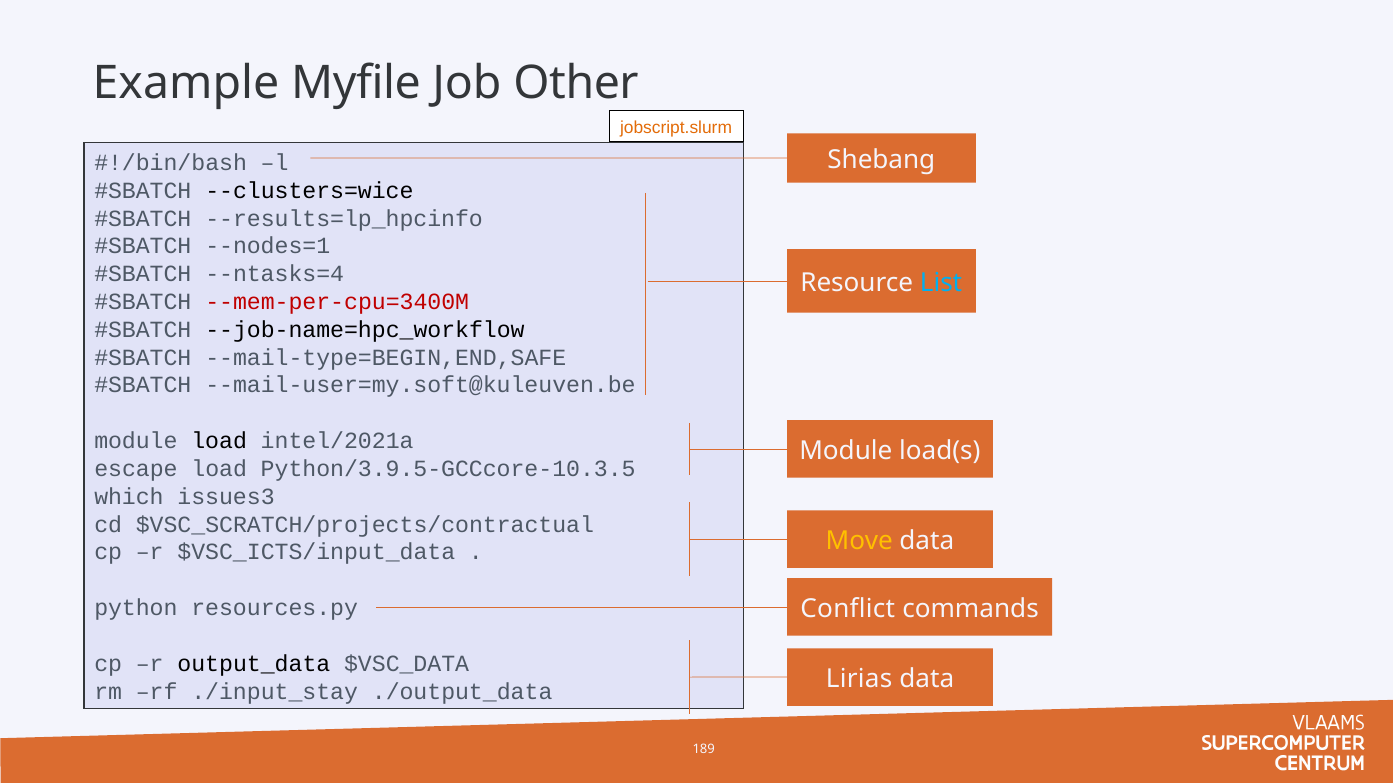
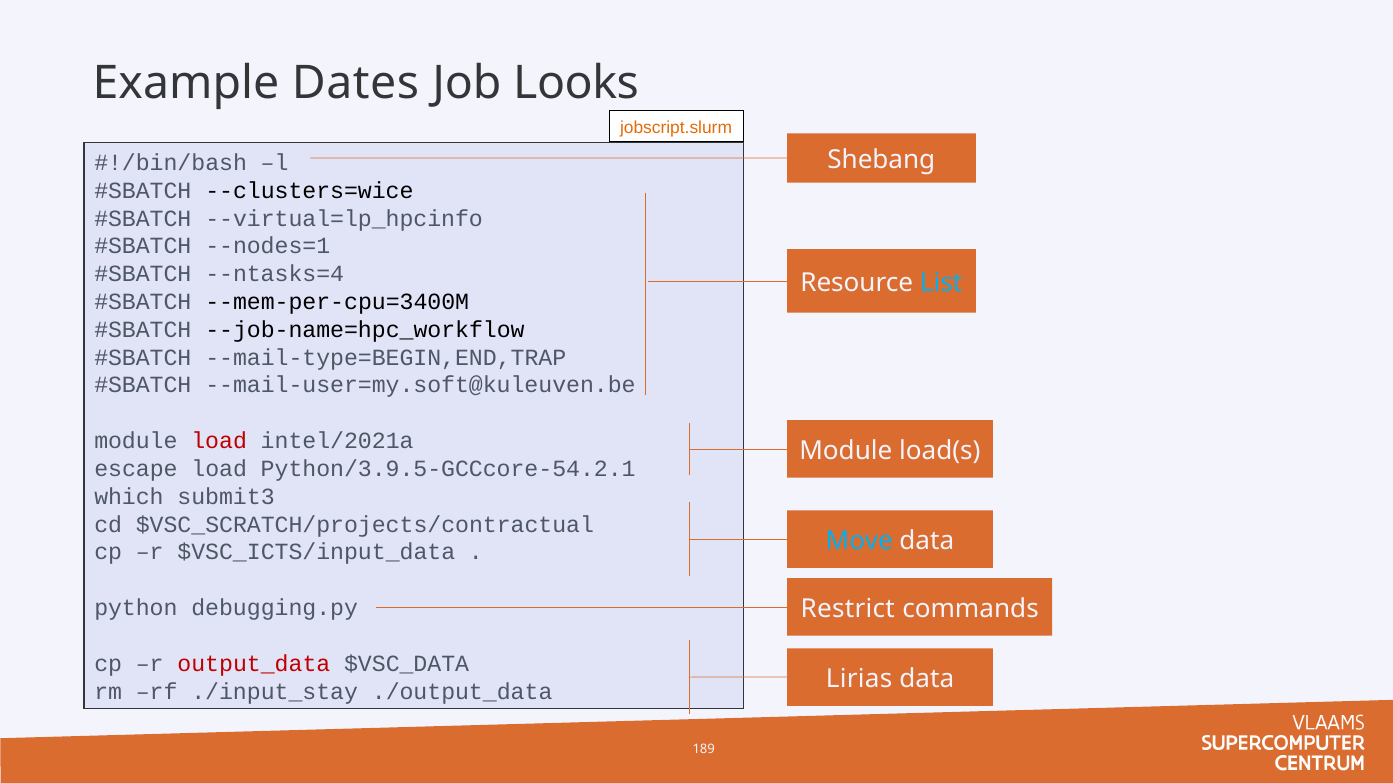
Myfile: Myfile -> Dates
Other: Other -> Looks
--results=lp_hpcinfo: --results=lp_hpcinfo -> --virtual=lp_hpcinfo
--mem-per-cpu=3400M colour: red -> black
--mail-type=BEGIN,END,SAFE: --mail-type=BEGIN,END,SAFE -> --mail-type=BEGIN,END,TRAP
load at (219, 441) colour: black -> red
Python/3.9.5-GCCcore-10.3.5: Python/3.9.5-GCCcore-10.3.5 -> Python/3.9.5-GCCcore-54.2.1
issues3: issues3 -> submit3
Move colour: yellow -> light blue
resources.py: resources.py -> debugging.py
Conflict: Conflict -> Restrict
output_data colour: black -> red
